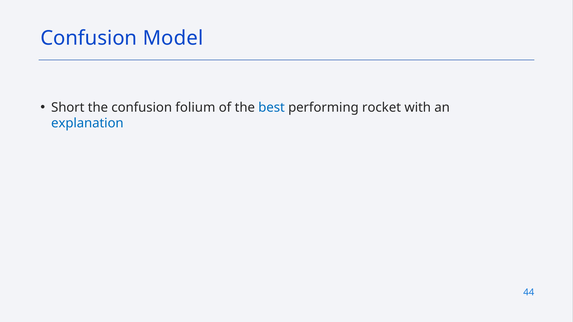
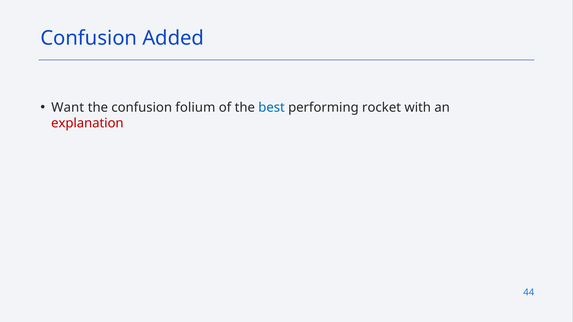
Model: Model -> Added
Short: Short -> Want
explanation colour: blue -> red
